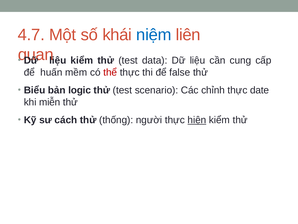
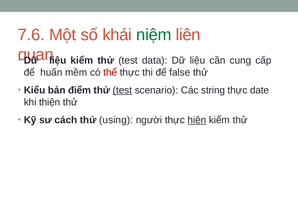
4.7: 4.7 -> 7.6
niệm colour: blue -> green
Biểu: Biểu -> Kiểu
logic: logic -> điểm
test at (122, 90) underline: none -> present
chỉnh: chỉnh -> string
miễn: miễn -> thiện
thống: thống -> using
